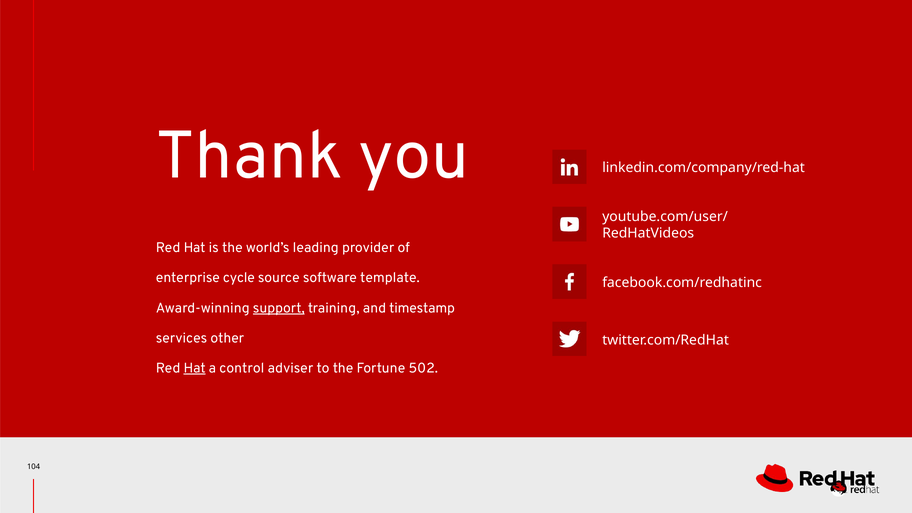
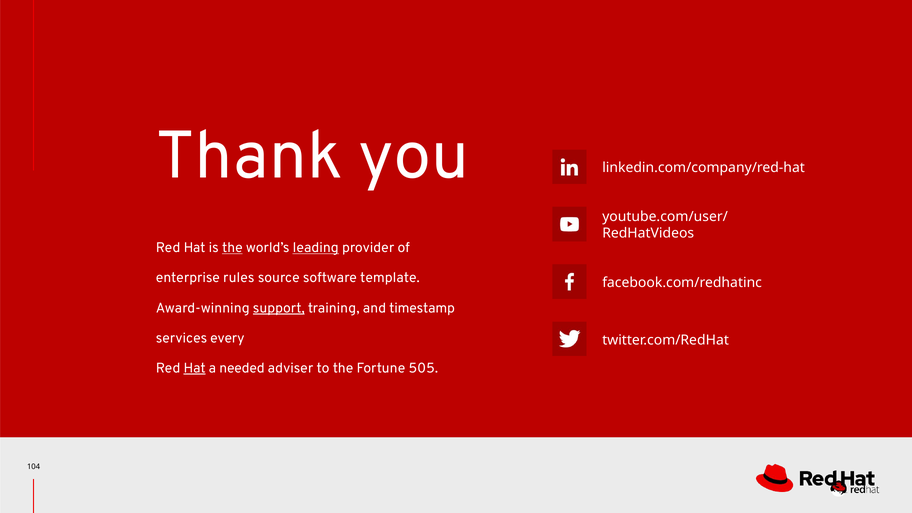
the at (232, 248) underline: none -> present
leading underline: none -> present
cycle: cycle -> rules
other: other -> every
control: control -> needed
502: 502 -> 505
